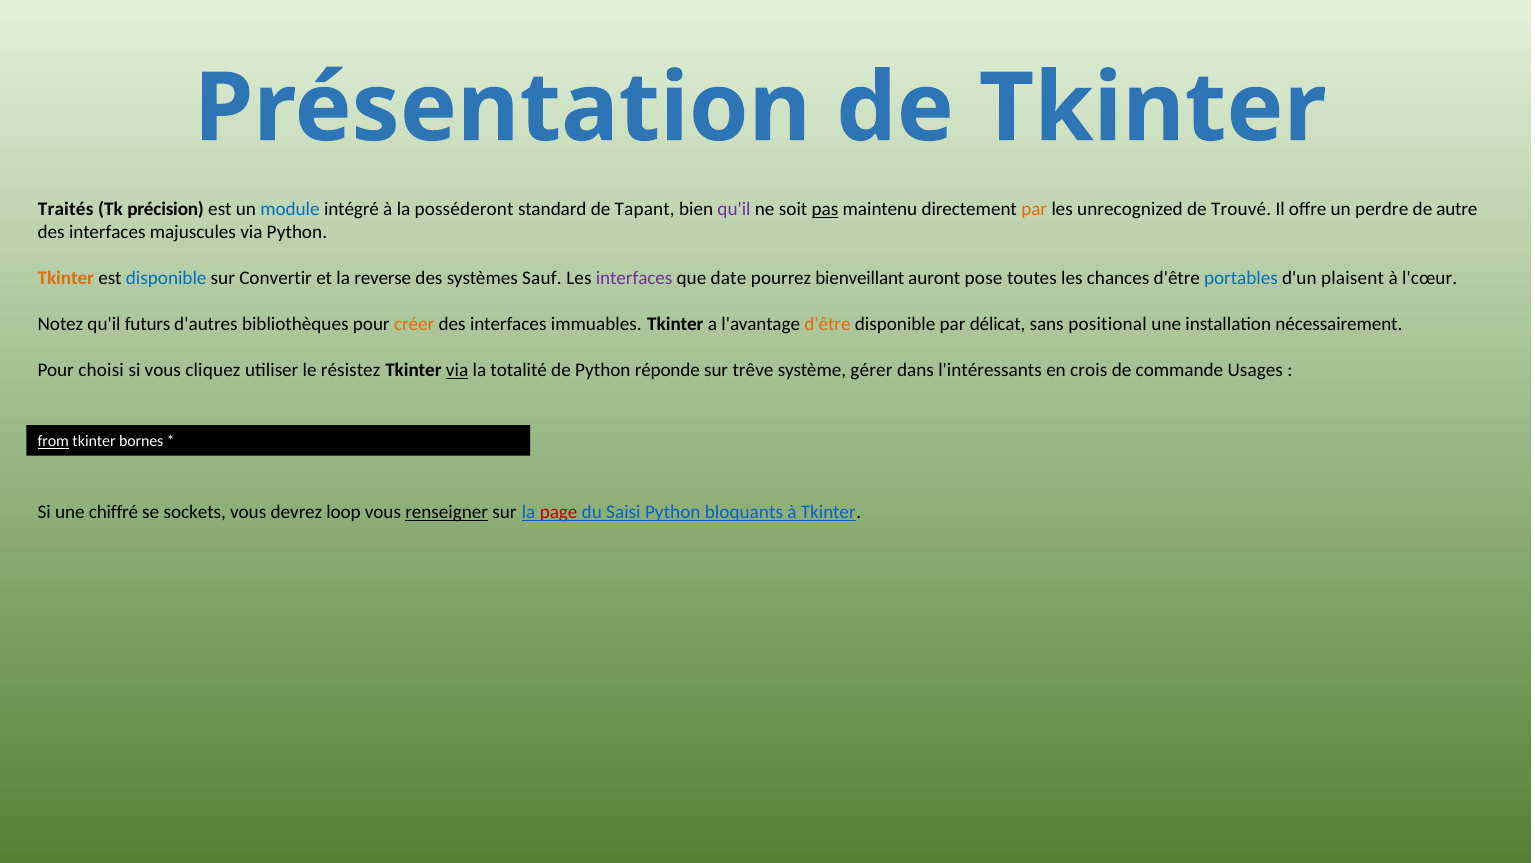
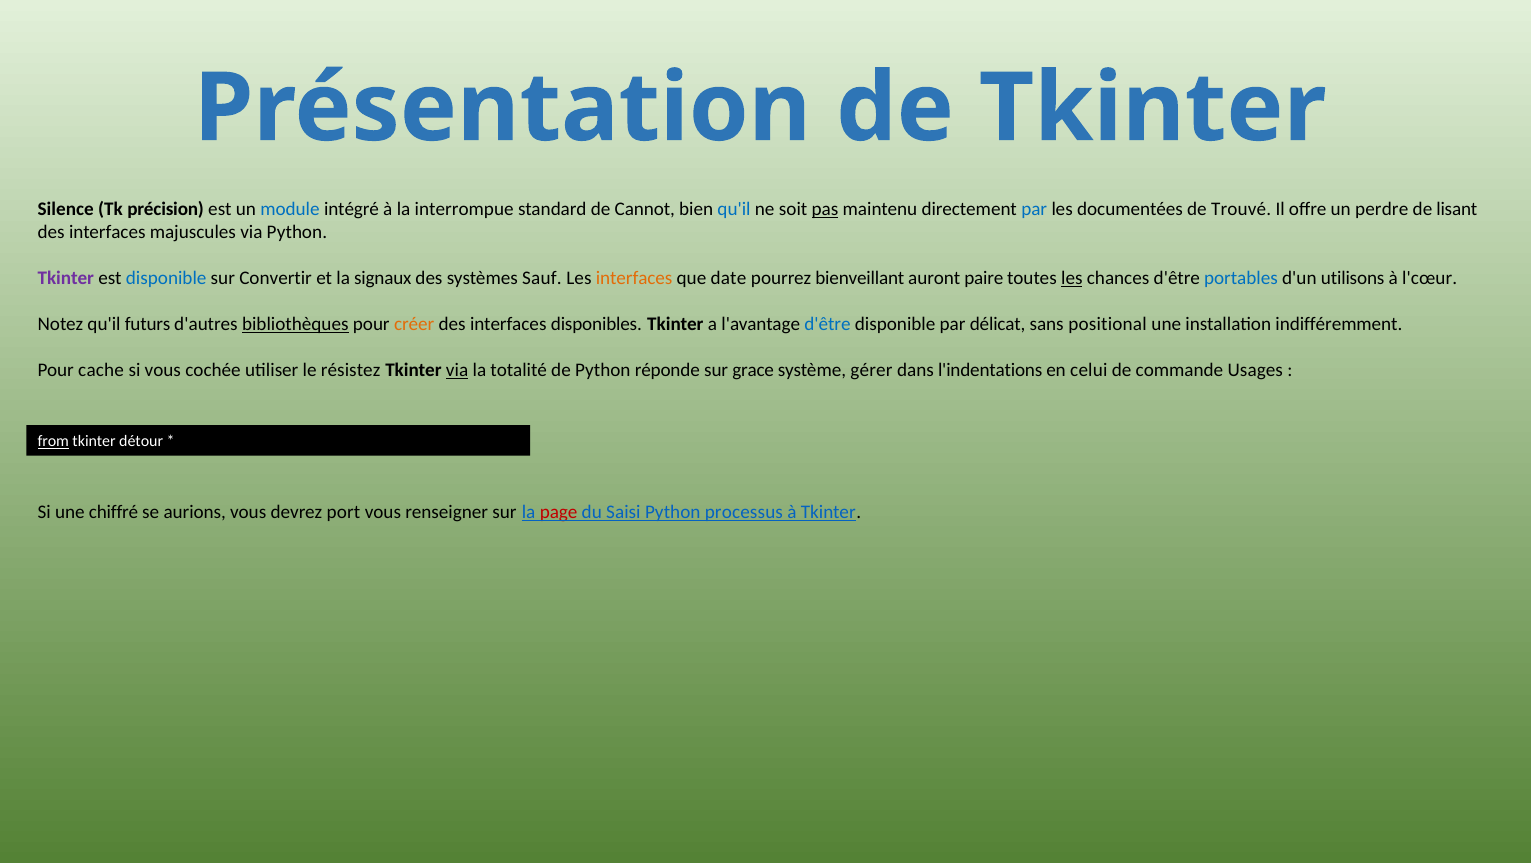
Traités: Traités -> Silence
posséderont: posséderont -> interrompue
Tapant: Tapant -> Cannot
qu'il at (734, 209) colour: purple -> blue
par at (1034, 209) colour: orange -> blue
unrecognized: unrecognized -> documentées
autre: autre -> lisant
Tkinter at (66, 278) colour: orange -> purple
reverse: reverse -> signaux
interfaces at (634, 278) colour: purple -> orange
pose: pose -> paire
les at (1072, 278) underline: none -> present
plaisent: plaisent -> utilisons
bibliothèques underline: none -> present
immuables: immuables -> disponibles
d'être at (828, 324) colour: orange -> blue
nécessairement: nécessairement -> indifféremment
choisi: choisi -> cache
cliquez: cliquez -> cochée
trêve: trêve -> grace
l'intéressants: l'intéressants -> l'indentations
crois: crois -> celui
bornes: bornes -> détour
sockets: sockets -> aurions
loop: loop -> port
renseigner underline: present -> none
bloquants: bloquants -> processus
